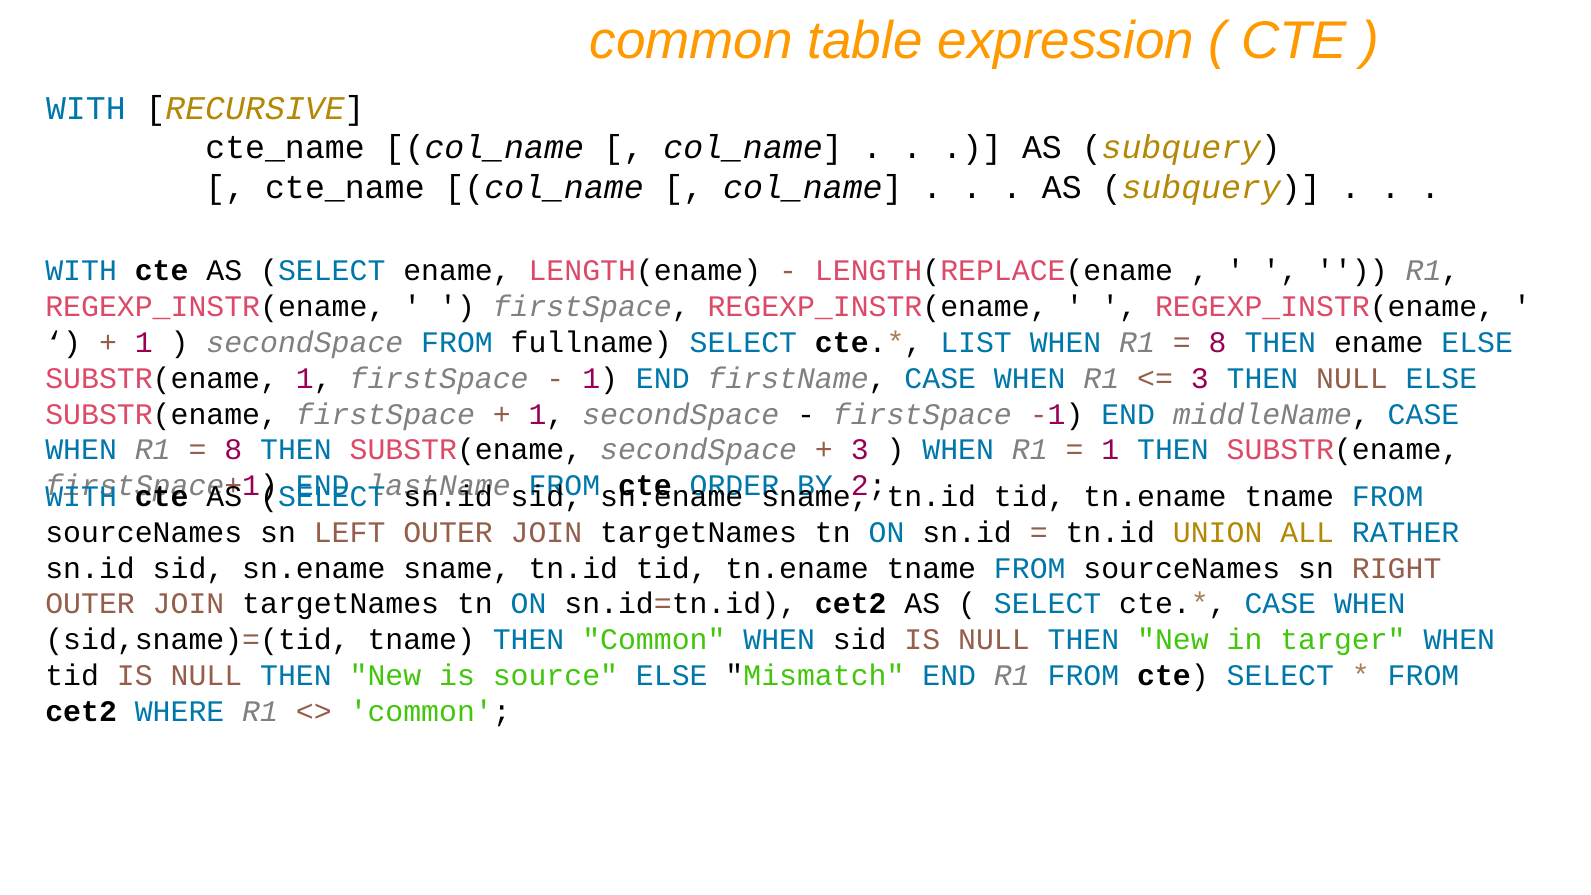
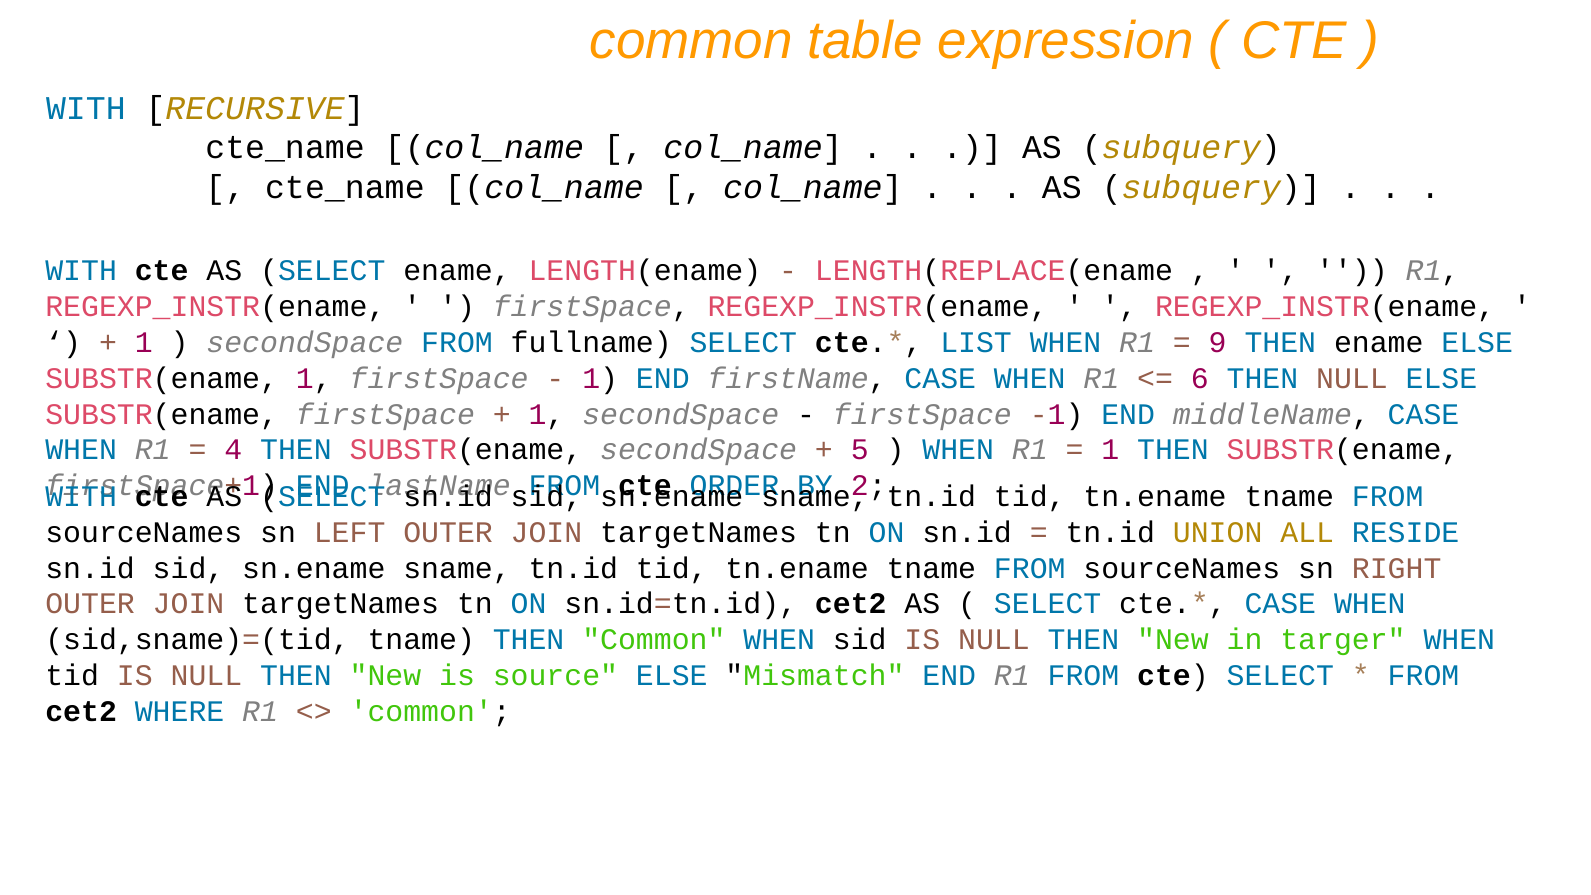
8 at (1218, 343): 8 -> 9
3 at (1200, 378): 3 -> 6
8 at (233, 450): 8 -> 4
3 at (860, 450): 3 -> 5
RATHER: RATHER -> RESIDE
